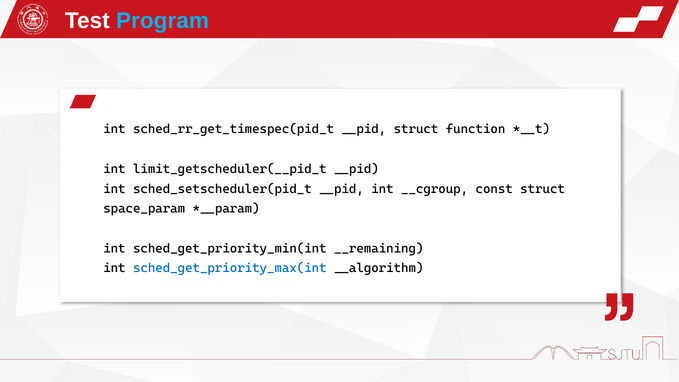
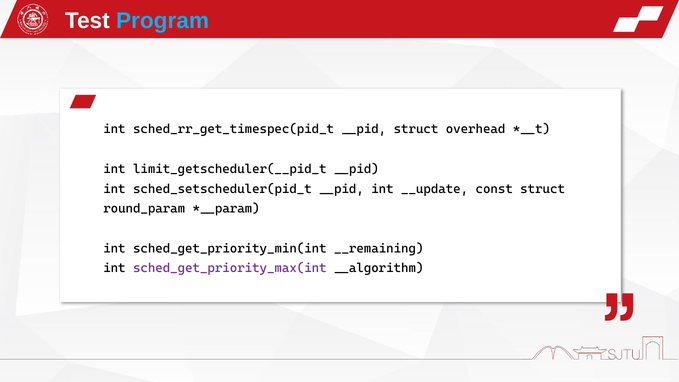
function: function -> overhead
__cgroup: __cgroup -> __update
space_param: space_param -> round_param
sched_get_priority_max(int colour: blue -> purple
